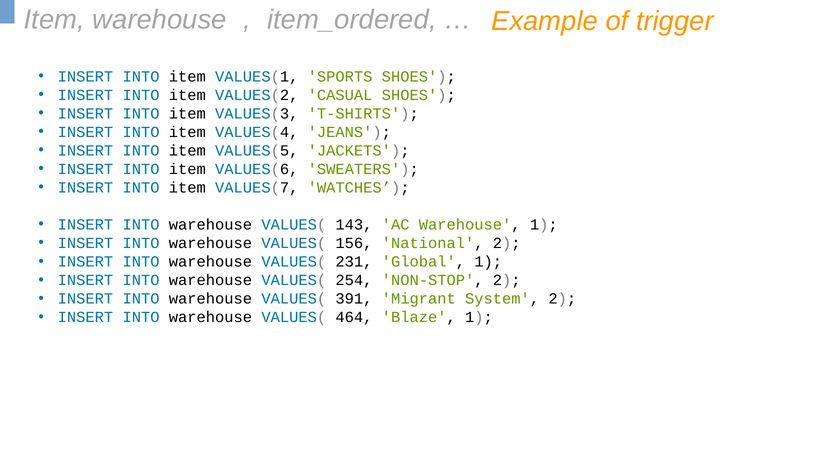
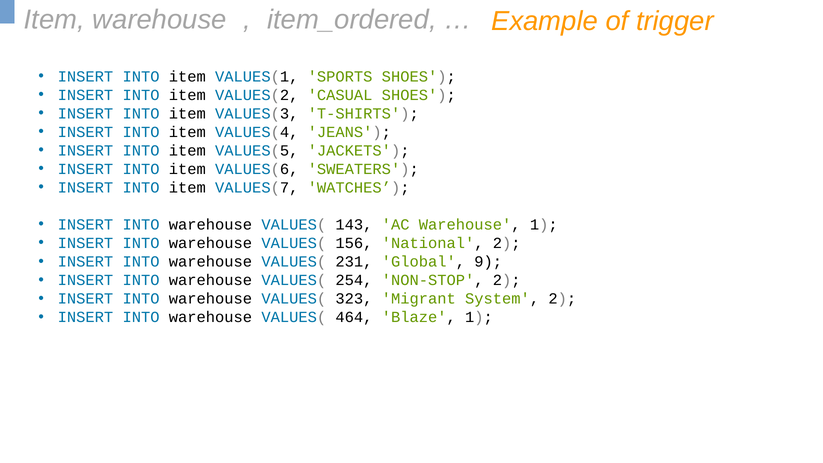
Global 1: 1 -> 9
391: 391 -> 323
